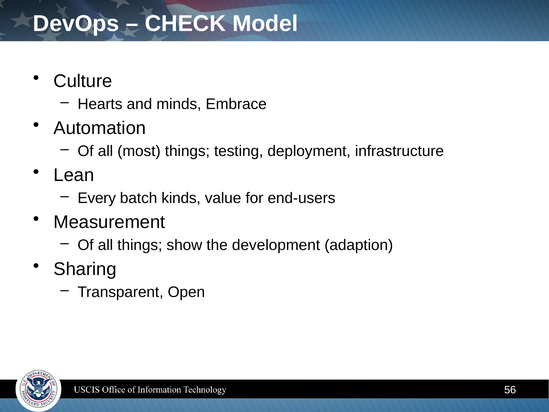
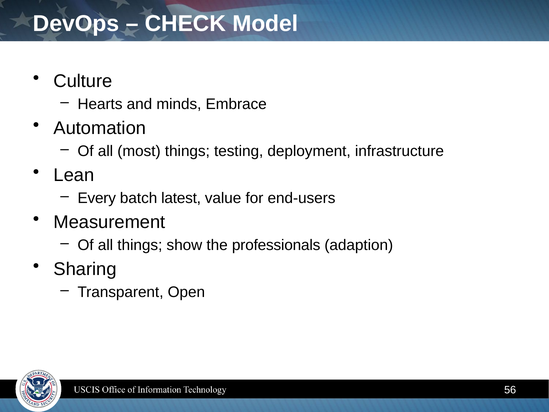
kinds: kinds -> latest
development: development -> professionals
